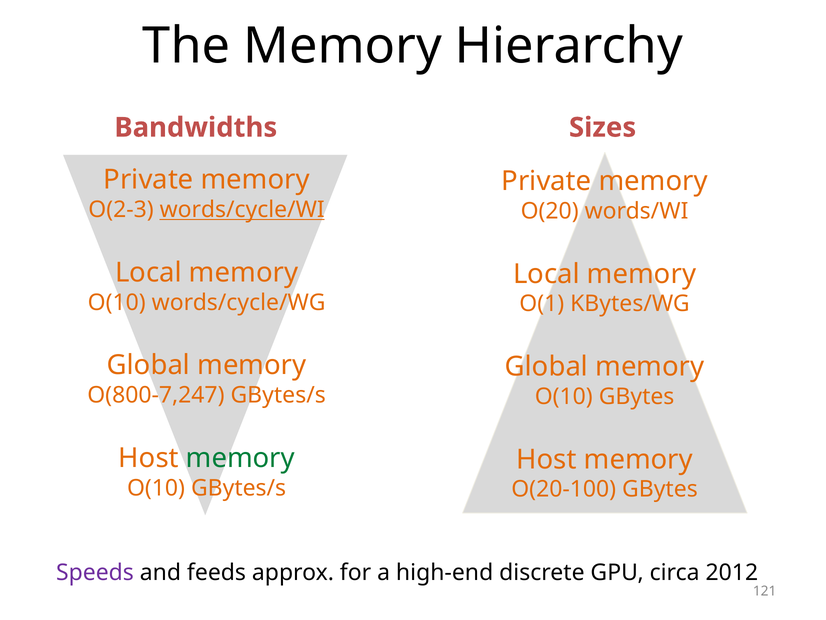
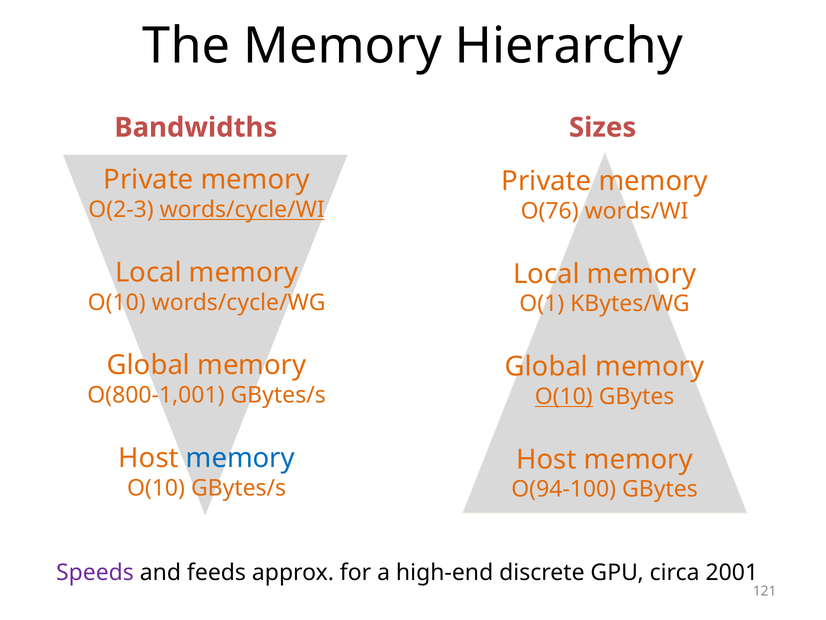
O(20: O(20 -> O(76
O(800-7,247: O(800-7,247 -> O(800-1,001
O(10 at (564, 396) underline: none -> present
memory at (240, 458) colour: green -> blue
O(20-100: O(20-100 -> O(94-100
2012: 2012 -> 2001
